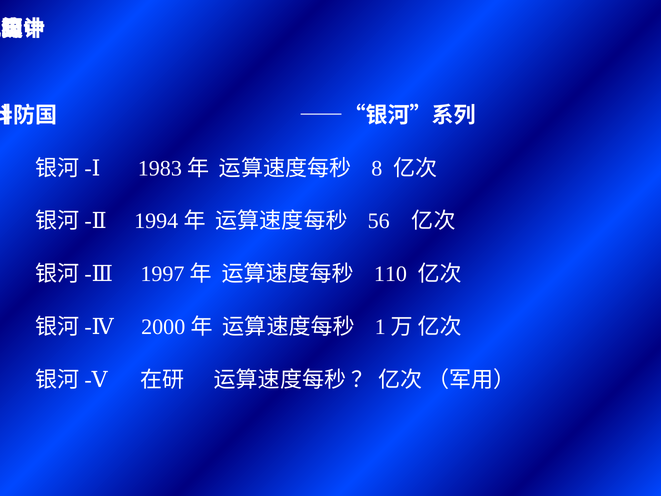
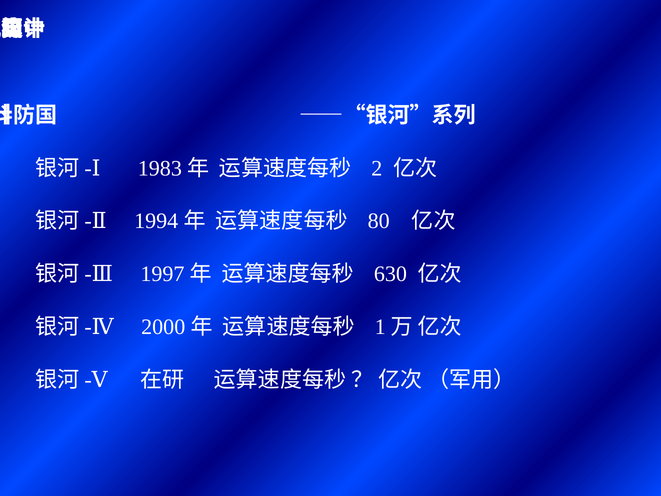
8: 8 -> 2
56: 56 -> 80
110: 110 -> 630
